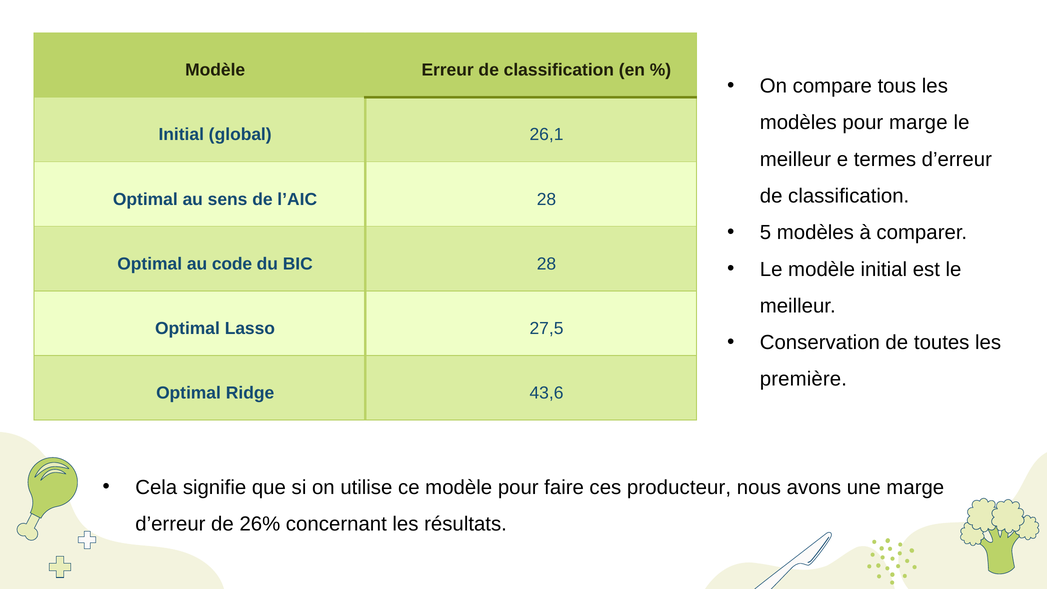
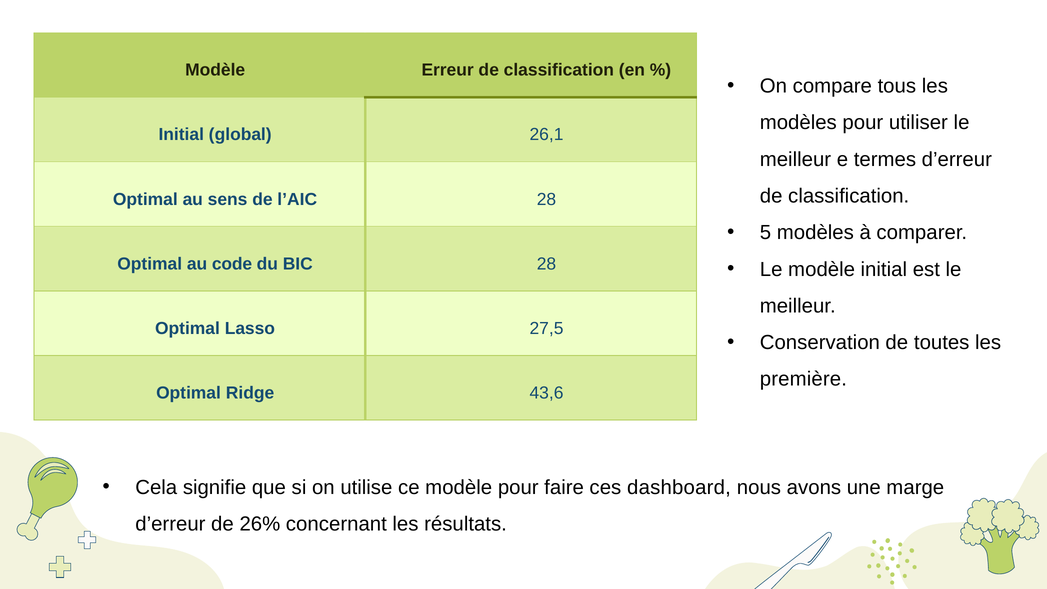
pour marge: marge -> utiliser
producteur: producteur -> dashboard
